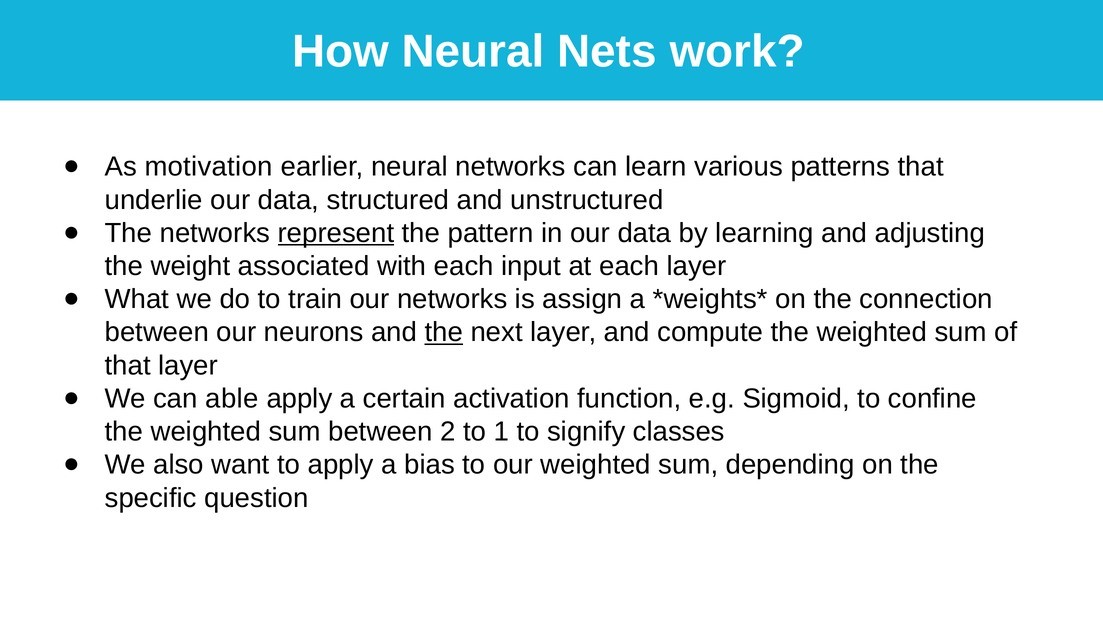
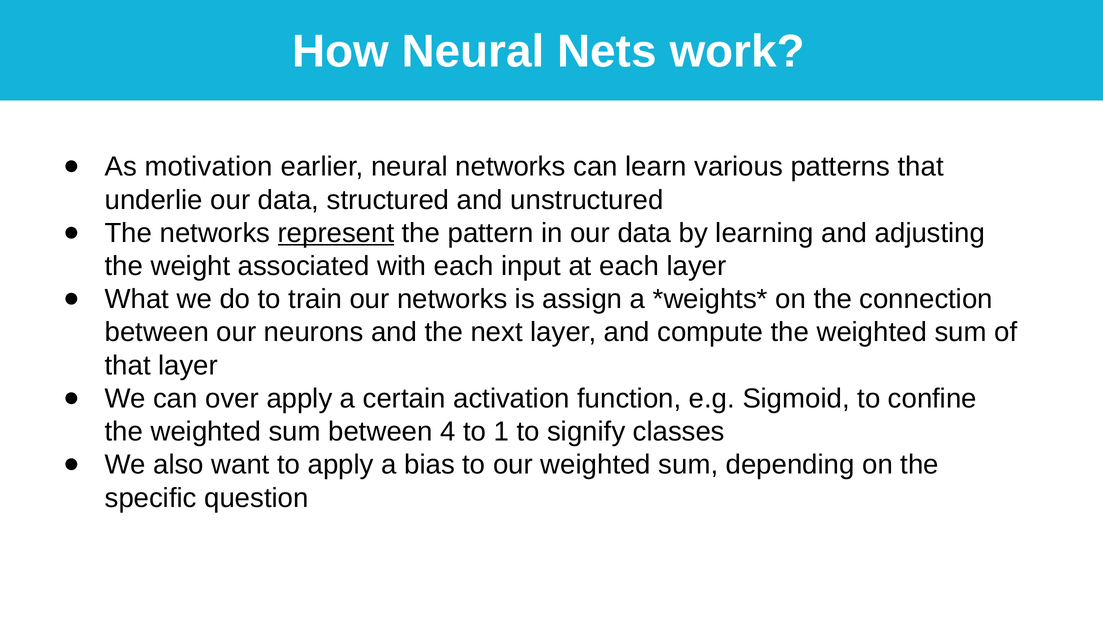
the at (444, 332) underline: present -> none
able: able -> over
2: 2 -> 4
